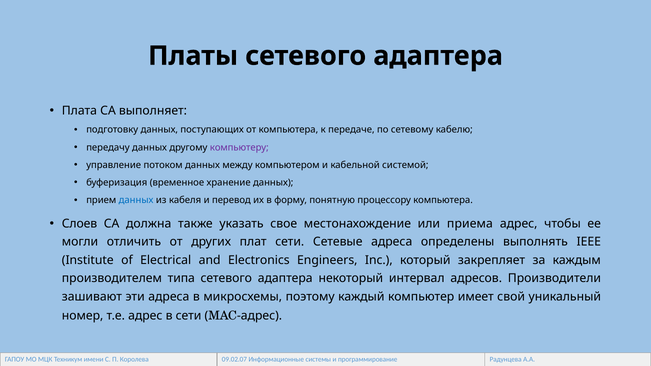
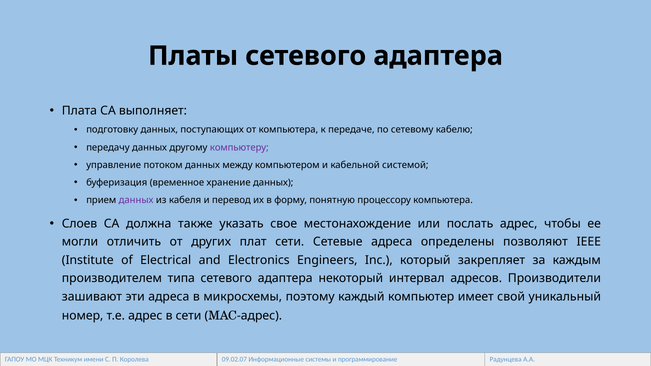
данных at (136, 200) colour: blue -> purple
приема: приема -> послать
выполнять: выполнять -> позволяют
